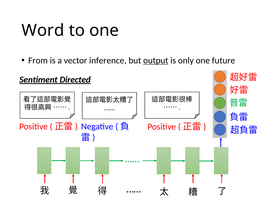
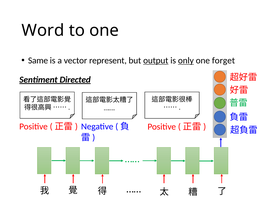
From: From -> Same
inference: inference -> represent
only underline: none -> present
future: future -> forget
